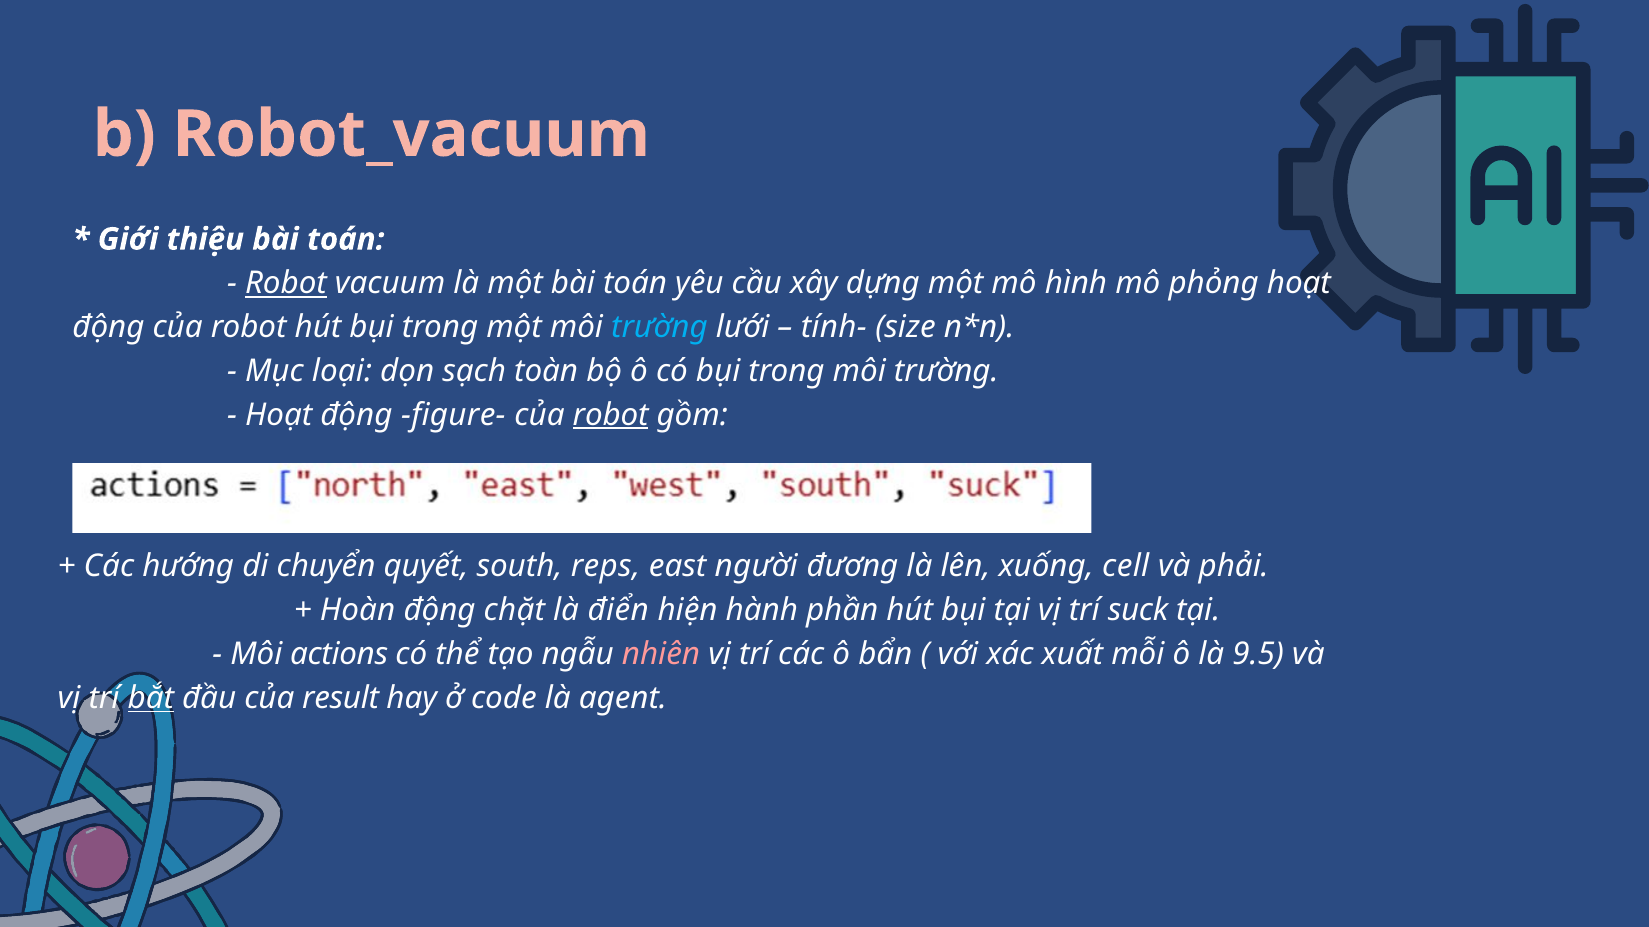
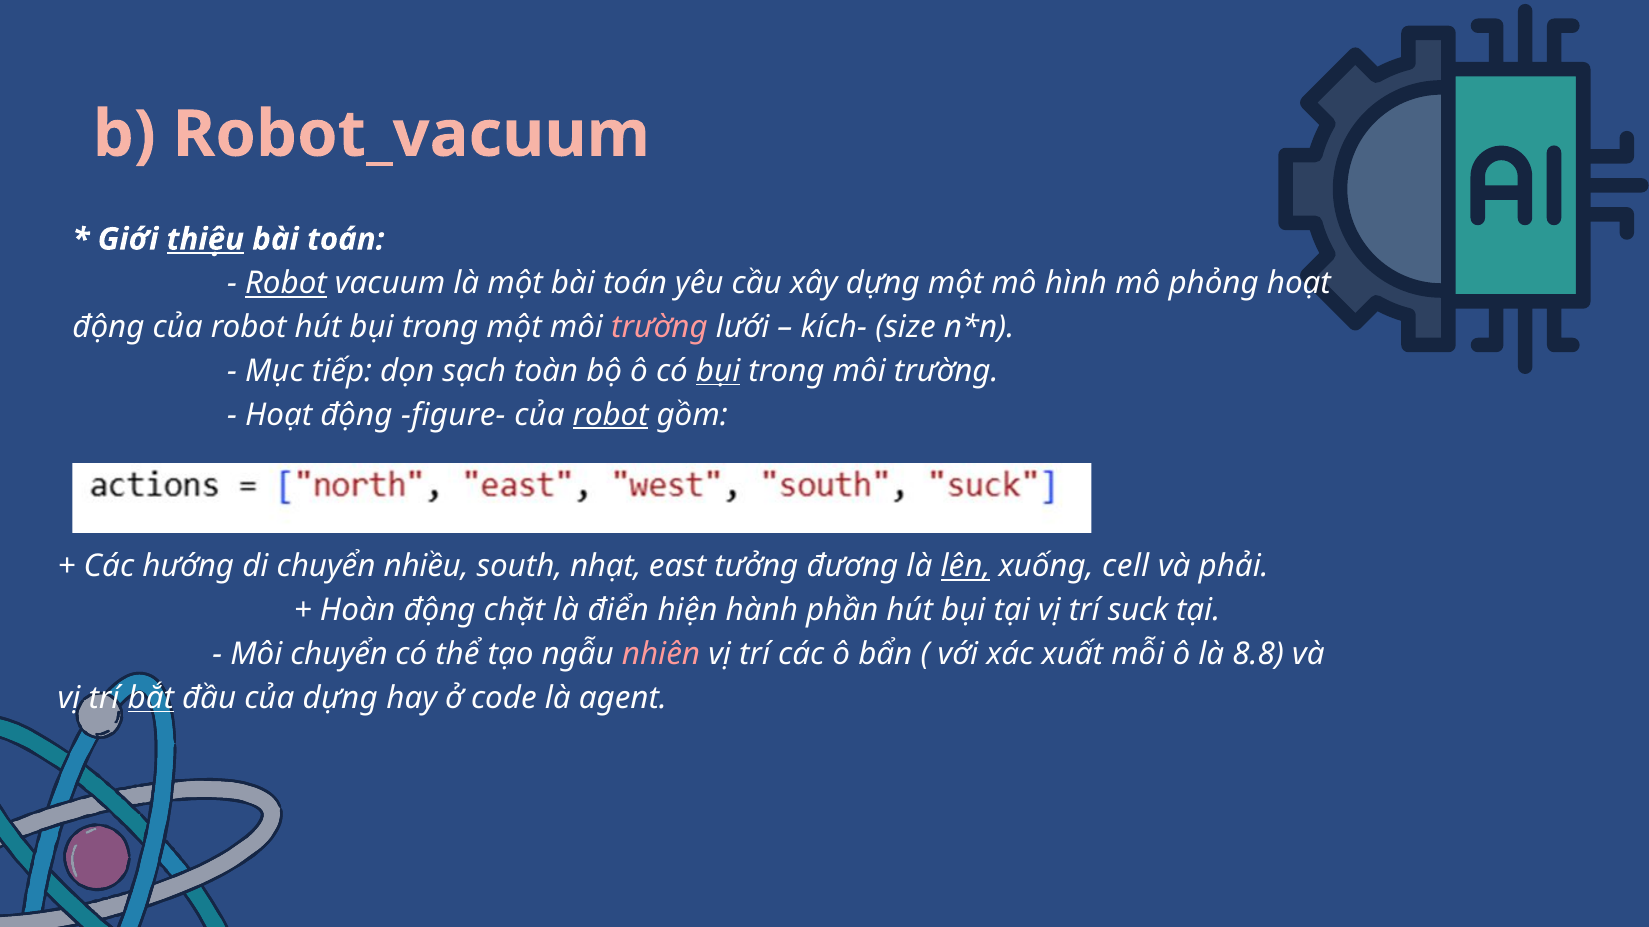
thiệu underline: none -> present
trường at (659, 327) colour: light blue -> pink
tính-: tính- -> kích-
loại: loại -> tiếp
bụi at (718, 371) underline: none -> present
quyết: quyết -> nhiều
reps: reps -> nhạt
người: người -> tưởng
lên underline: none -> present
Môi actions: actions -> chuyển
9.5: 9.5 -> 8.8
của result: result -> dựng
